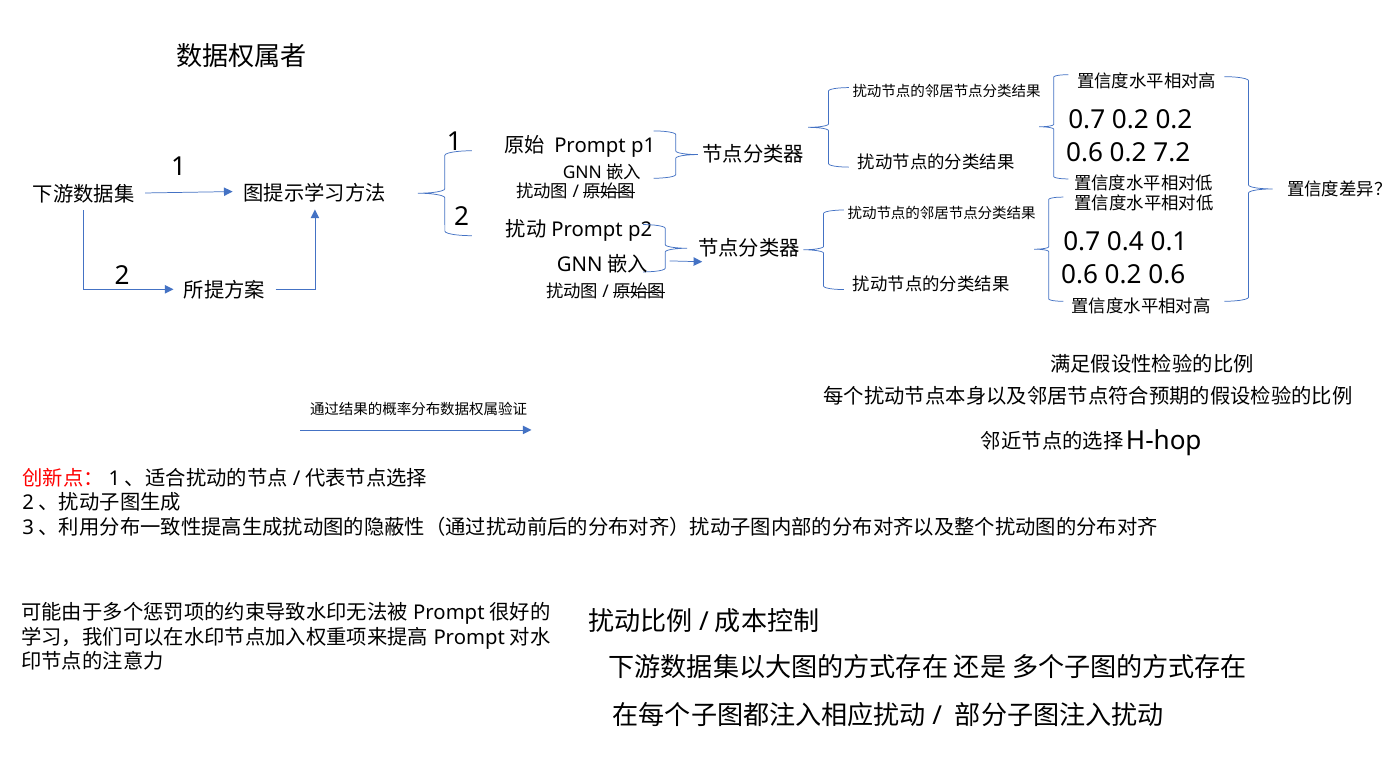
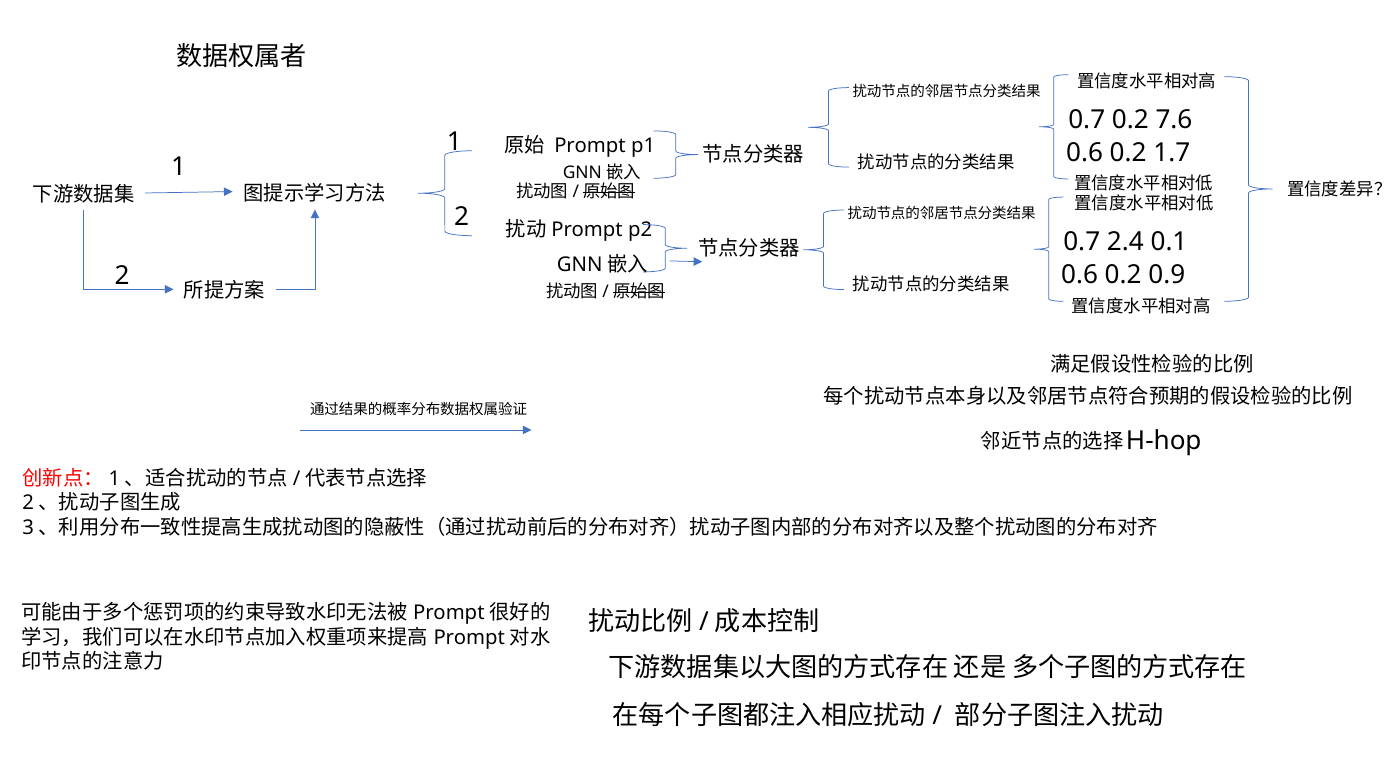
0.2 0.2: 0.2 -> 7.6
7.2: 7.2 -> 1.7
0.4: 0.4 -> 2.4
0.6 0.2 0.6: 0.6 -> 0.9
